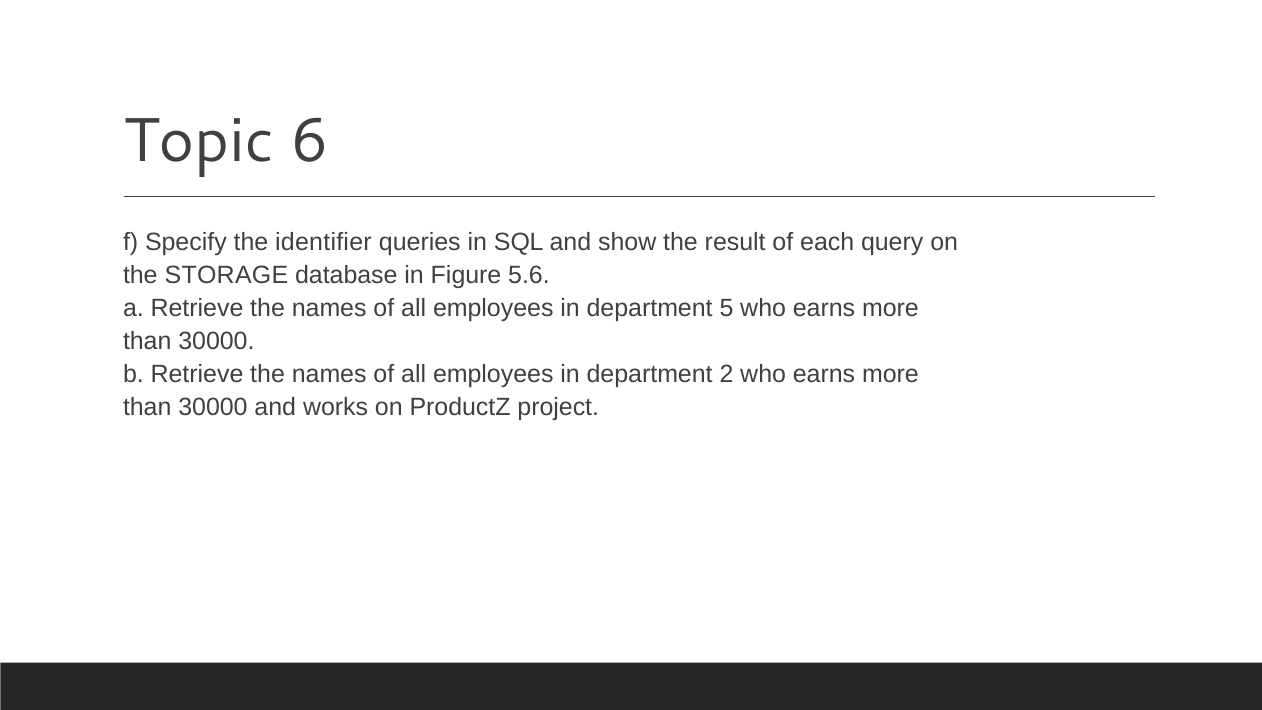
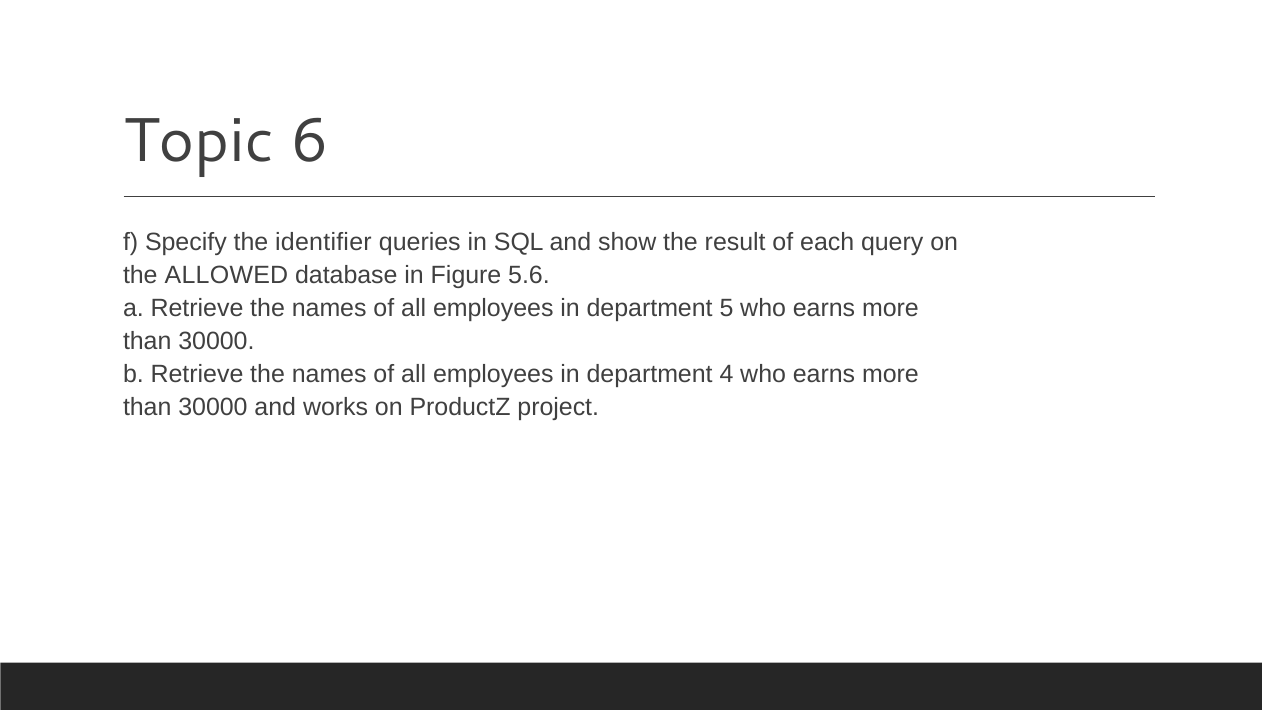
STORAGE: STORAGE -> ALLOWED
2: 2 -> 4
